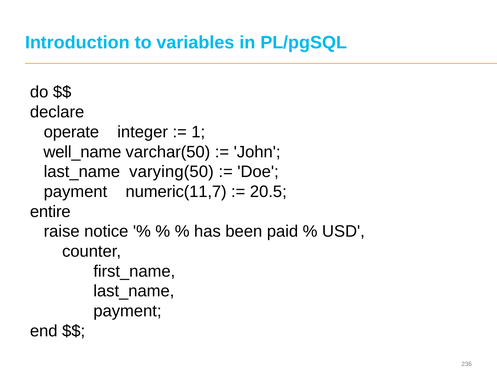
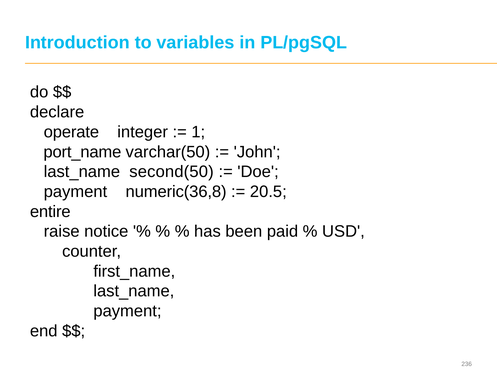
well_name: well_name -> port_name
varying(50: varying(50 -> second(50
numeric(11,7: numeric(11,7 -> numeric(36,8
